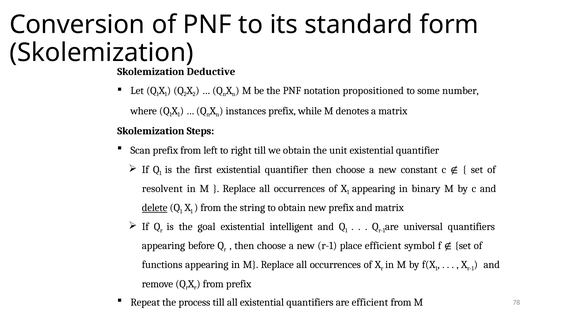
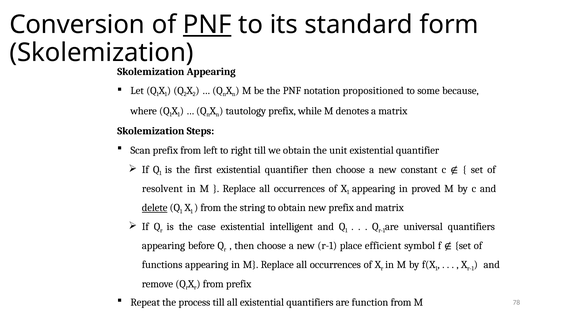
PNF at (207, 25) underline: none -> present
Deductive at (211, 72): Deductive -> Appearing
number: number -> because
instances: instances -> tautology
binary: binary -> proved
goal: goal -> case
are efficient: efficient -> function
